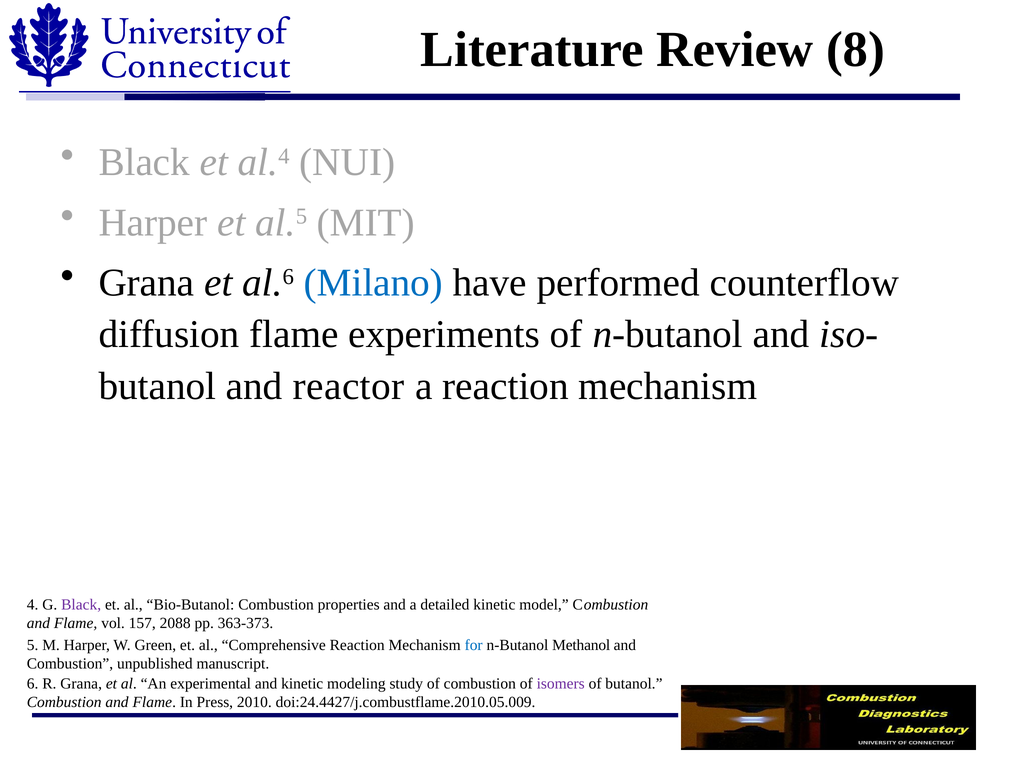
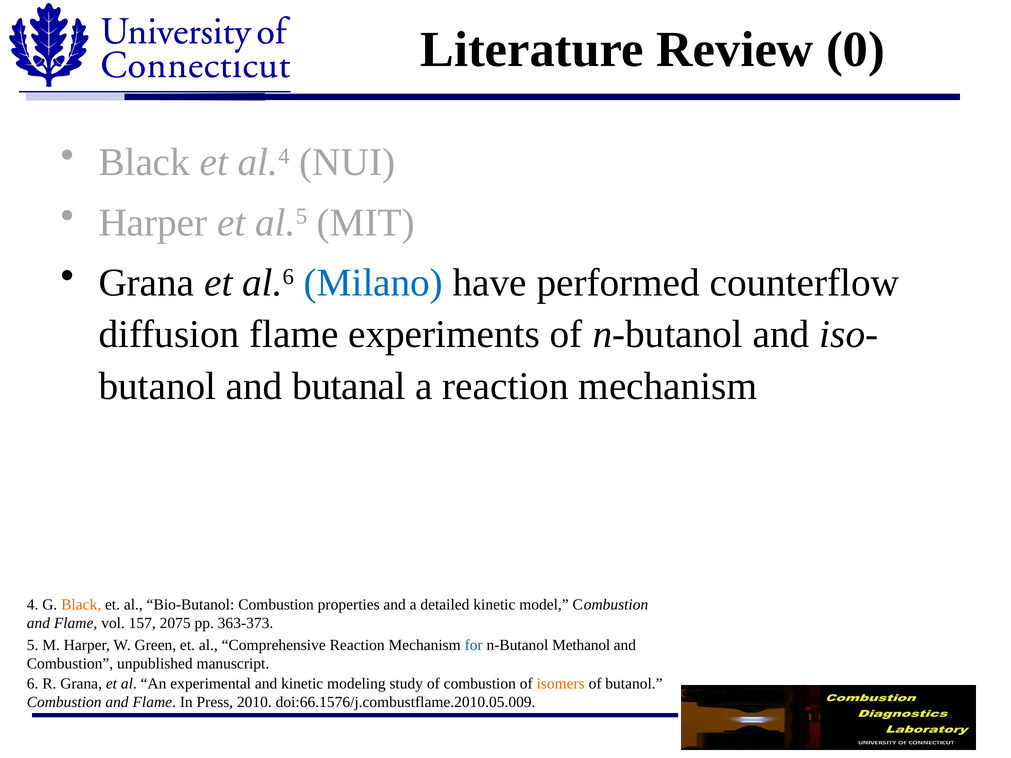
8: 8 -> 0
reactor: reactor -> butanal
Black at (81, 605) colour: purple -> orange
2088: 2088 -> 2075
isomers colour: purple -> orange
doi:24.4427/j.combustflame.2010.05.009: doi:24.4427/j.combustflame.2010.05.009 -> doi:66.1576/j.combustflame.2010.05.009
